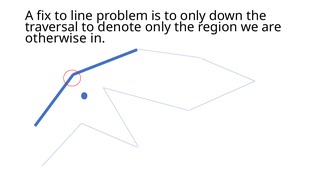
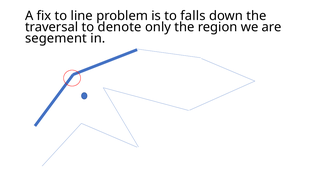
to only: only -> falls
otherwise: otherwise -> segement
